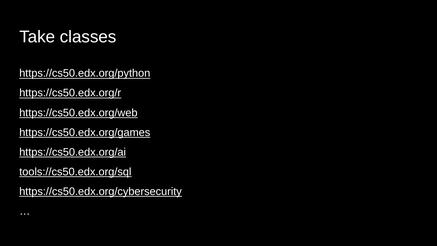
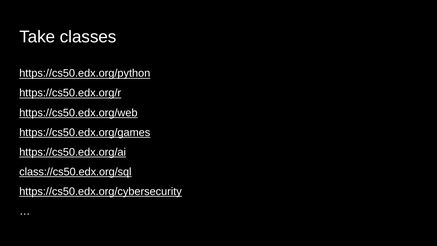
tools://cs50.edx.org/sql: tools://cs50.edx.org/sql -> class://cs50.edx.org/sql
